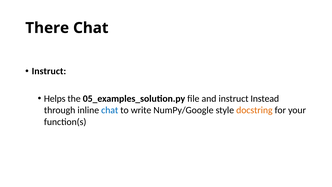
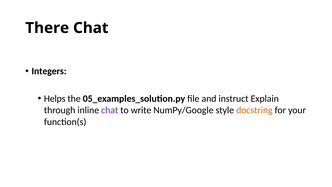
Instruct at (49, 71): Instruct -> Integers
Instead: Instead -> Explain
chat at (110, 110) colour: blue -> purple
